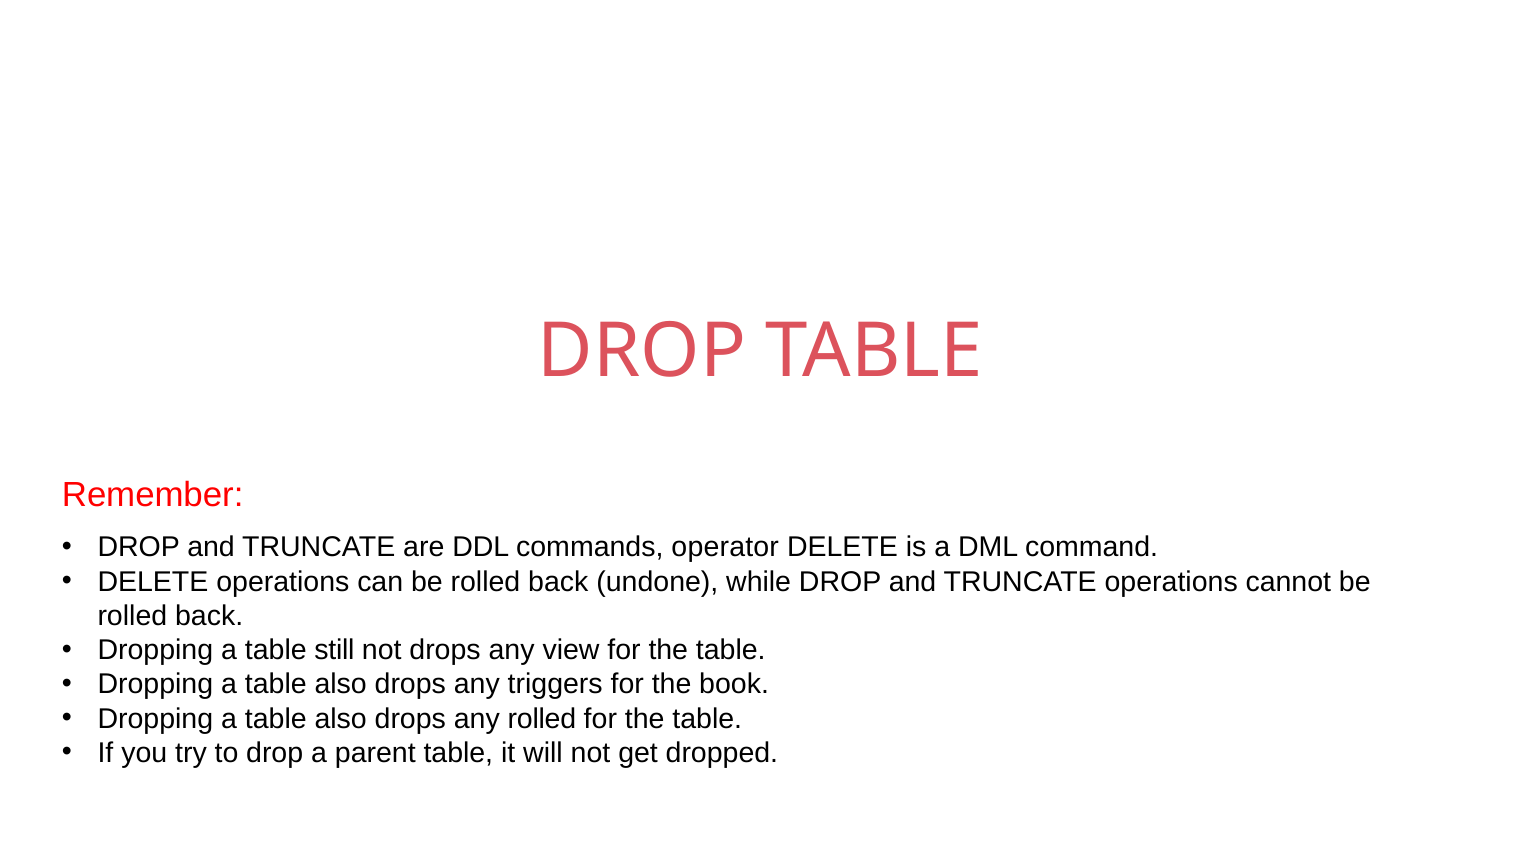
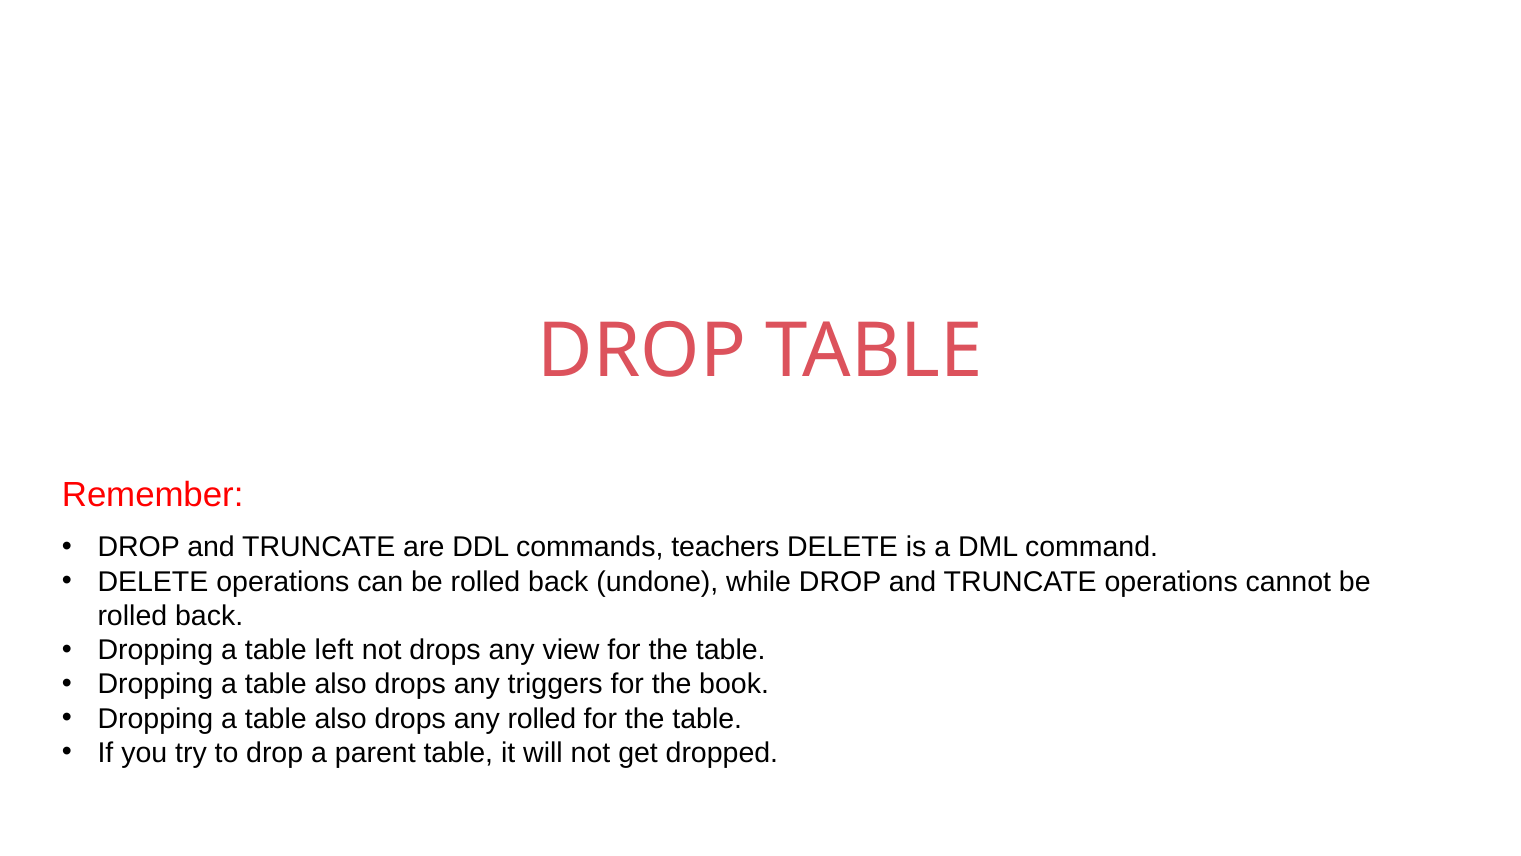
operator: operator -> teachers
still: still -> left
